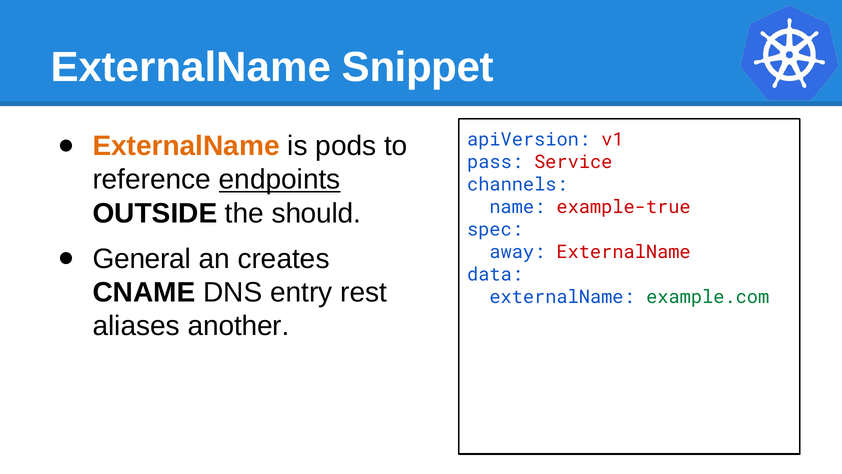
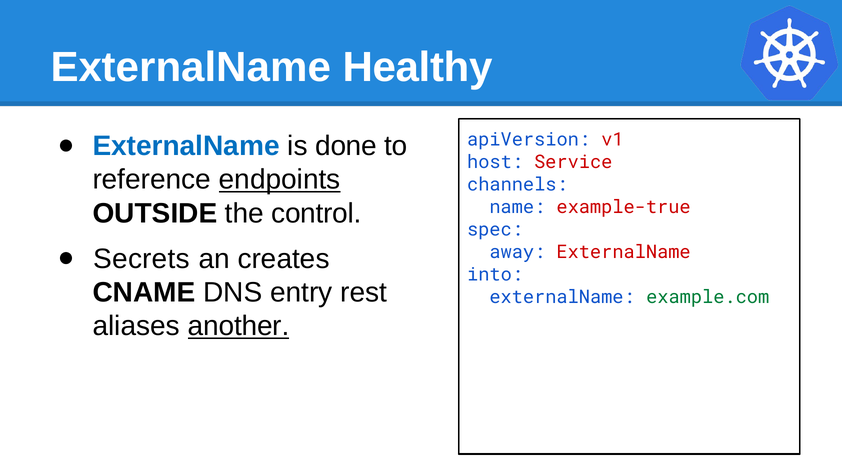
Snippet: Snippet -> Healthy
ExternalName at (186, 146) colour: orange -> blue
pods: pods -> done
pass: pass -> host
should: should -> control
General: General -> Secrets
data: data -> into
another underline: none -> present
